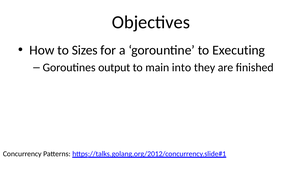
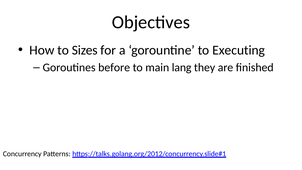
output: output -> before
into: into -> lang
